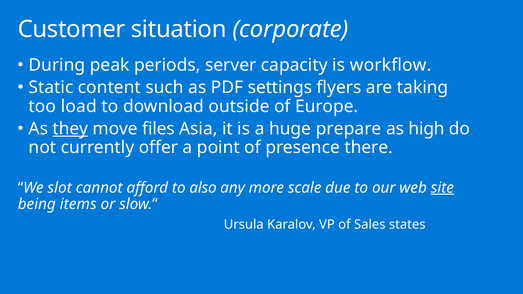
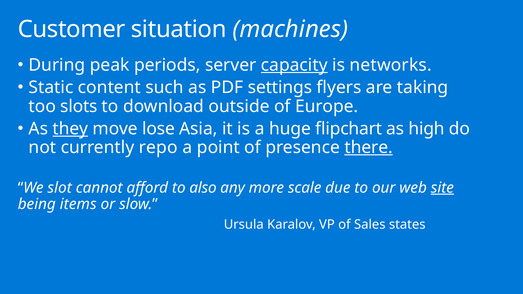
corporate: corporate -> machines
capacity underline: none -> present
workflow: workflow -> networks
load: load -> slots
files: files -> lose
prepare: prepare -> flipchart
offer: offer -> repo
there underline: none -> present
